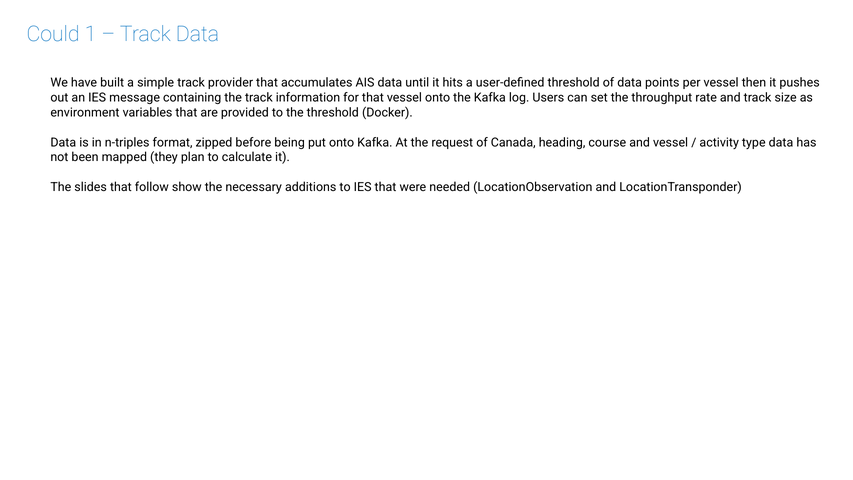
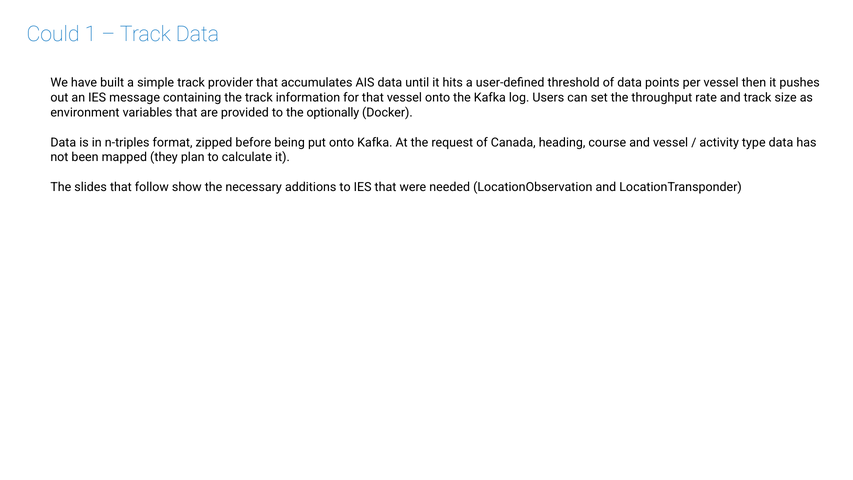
the threshold: threshold -> optionally
